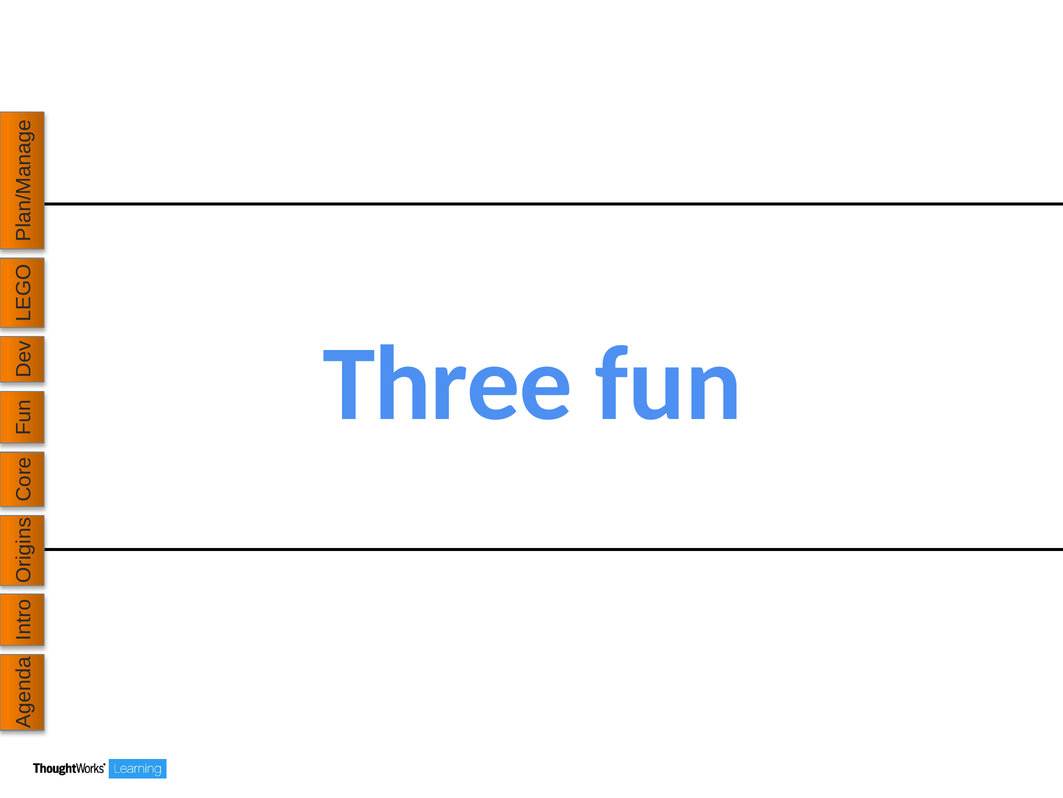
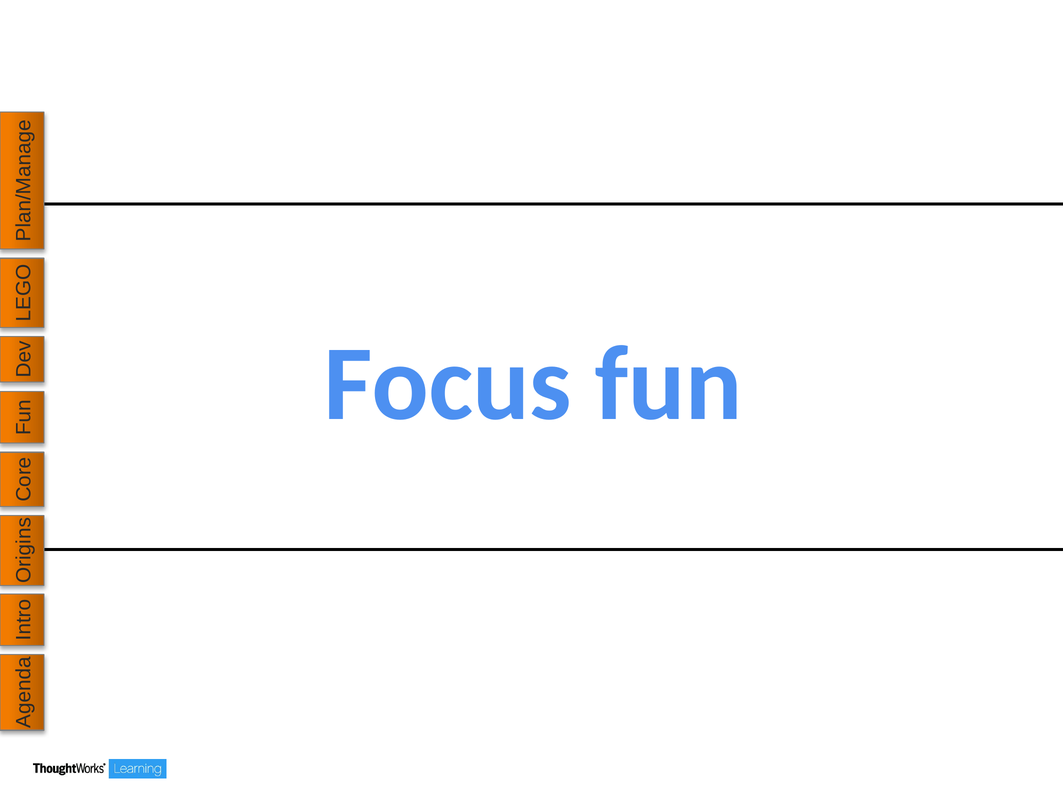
Three: Three -> Focus
